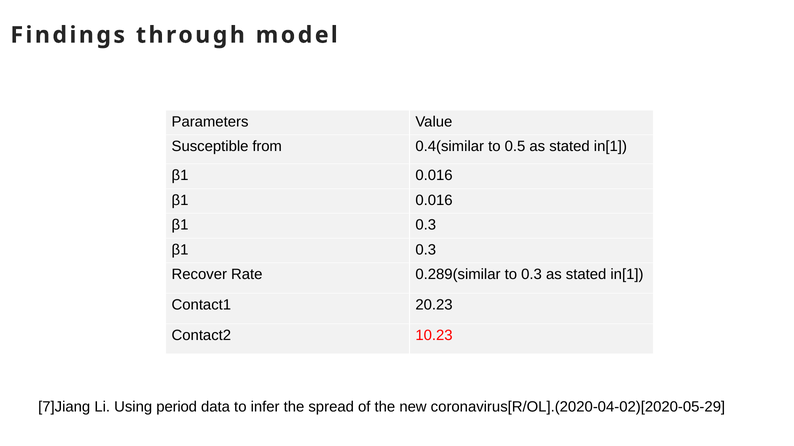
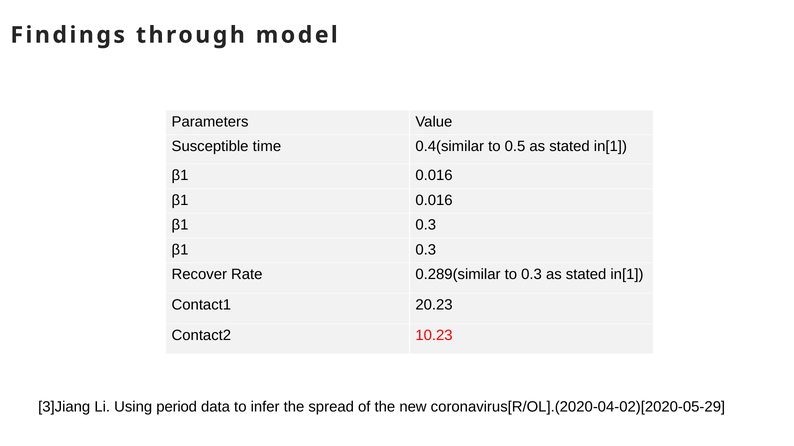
from: from -> time
7]Jiang: 7]Jiang -> 3]Jiang
